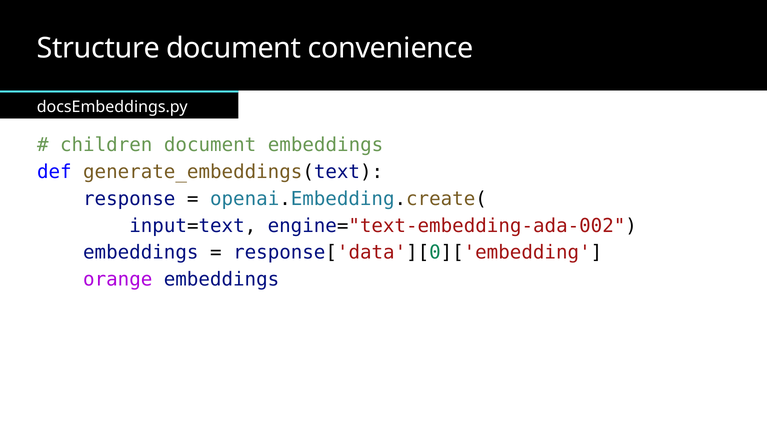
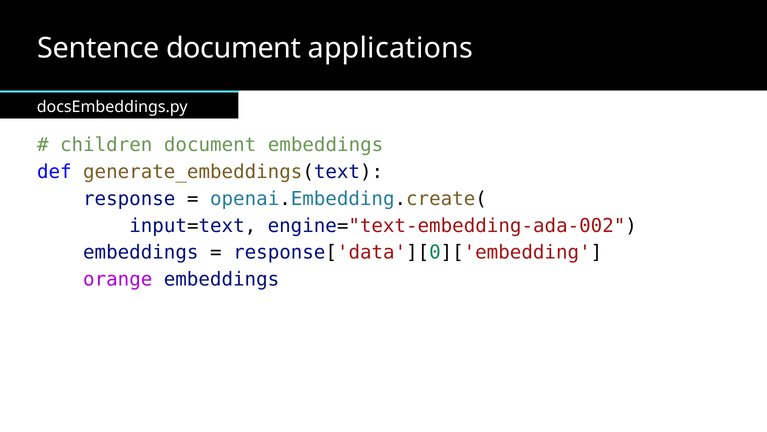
Structure: Structure -> Sentence
convenience: convenience -> applications
